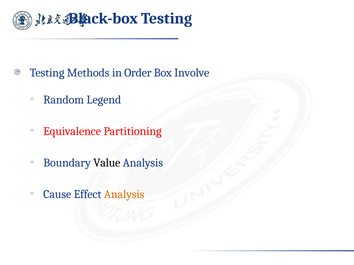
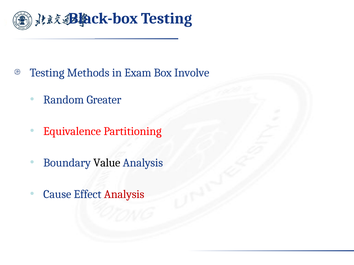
Order: Order -> Exam
Legend: Legend -> Greater
Analysis at (124, 195) colour: orange -> red
